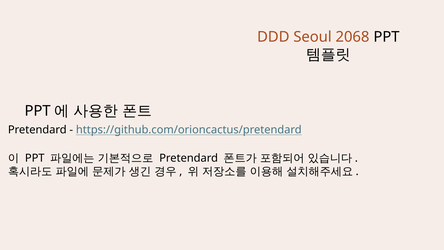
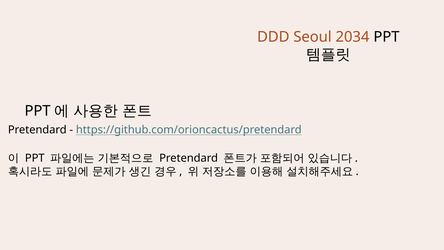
2068: 2068 -> 2034
